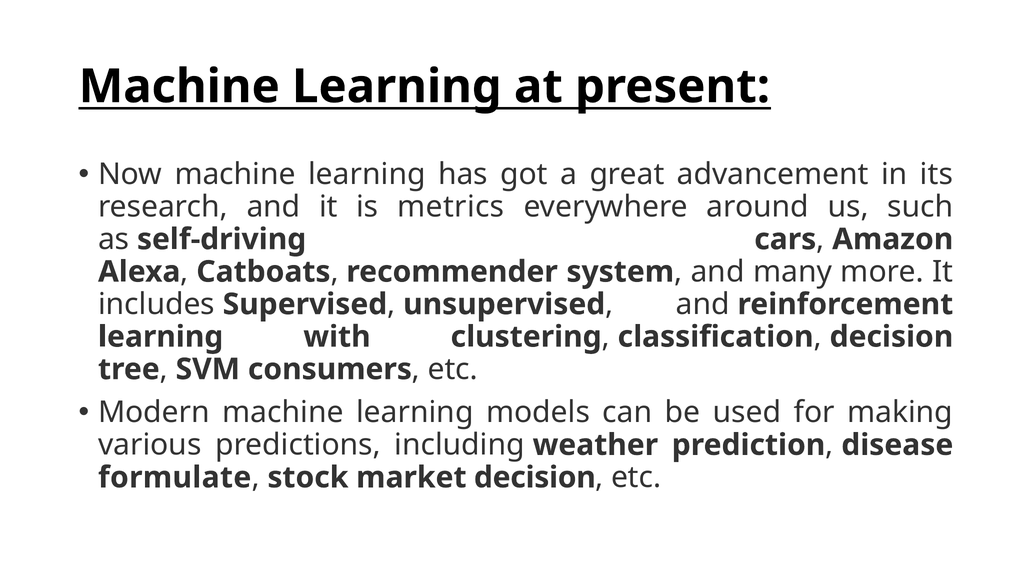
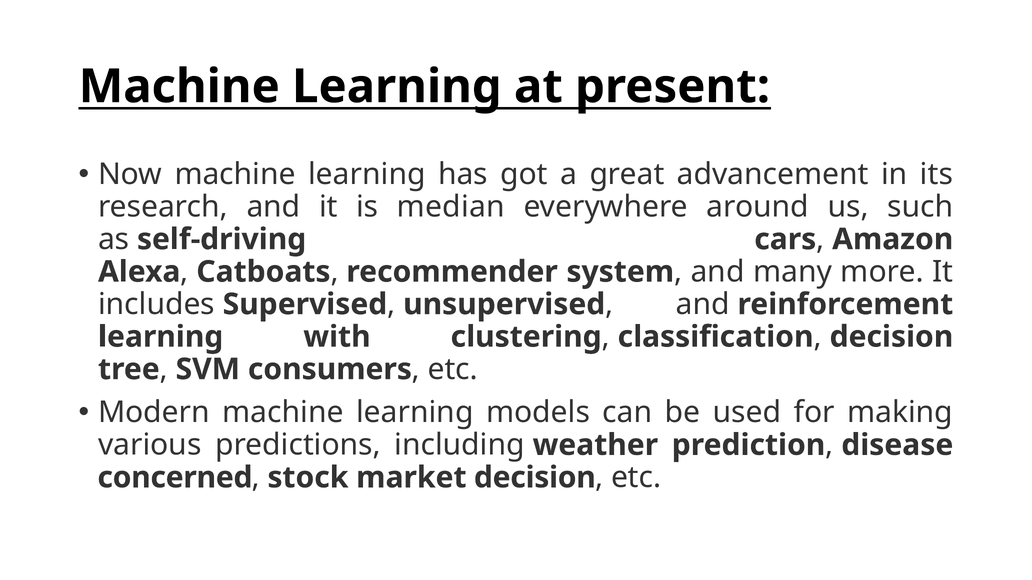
metrics: metrics -> median
formulate: formulate -> concerned
